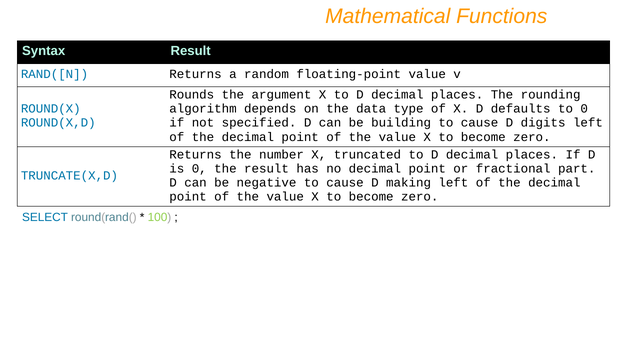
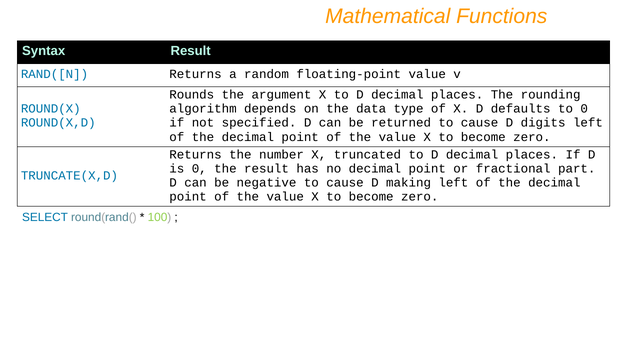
building: building -> returned
